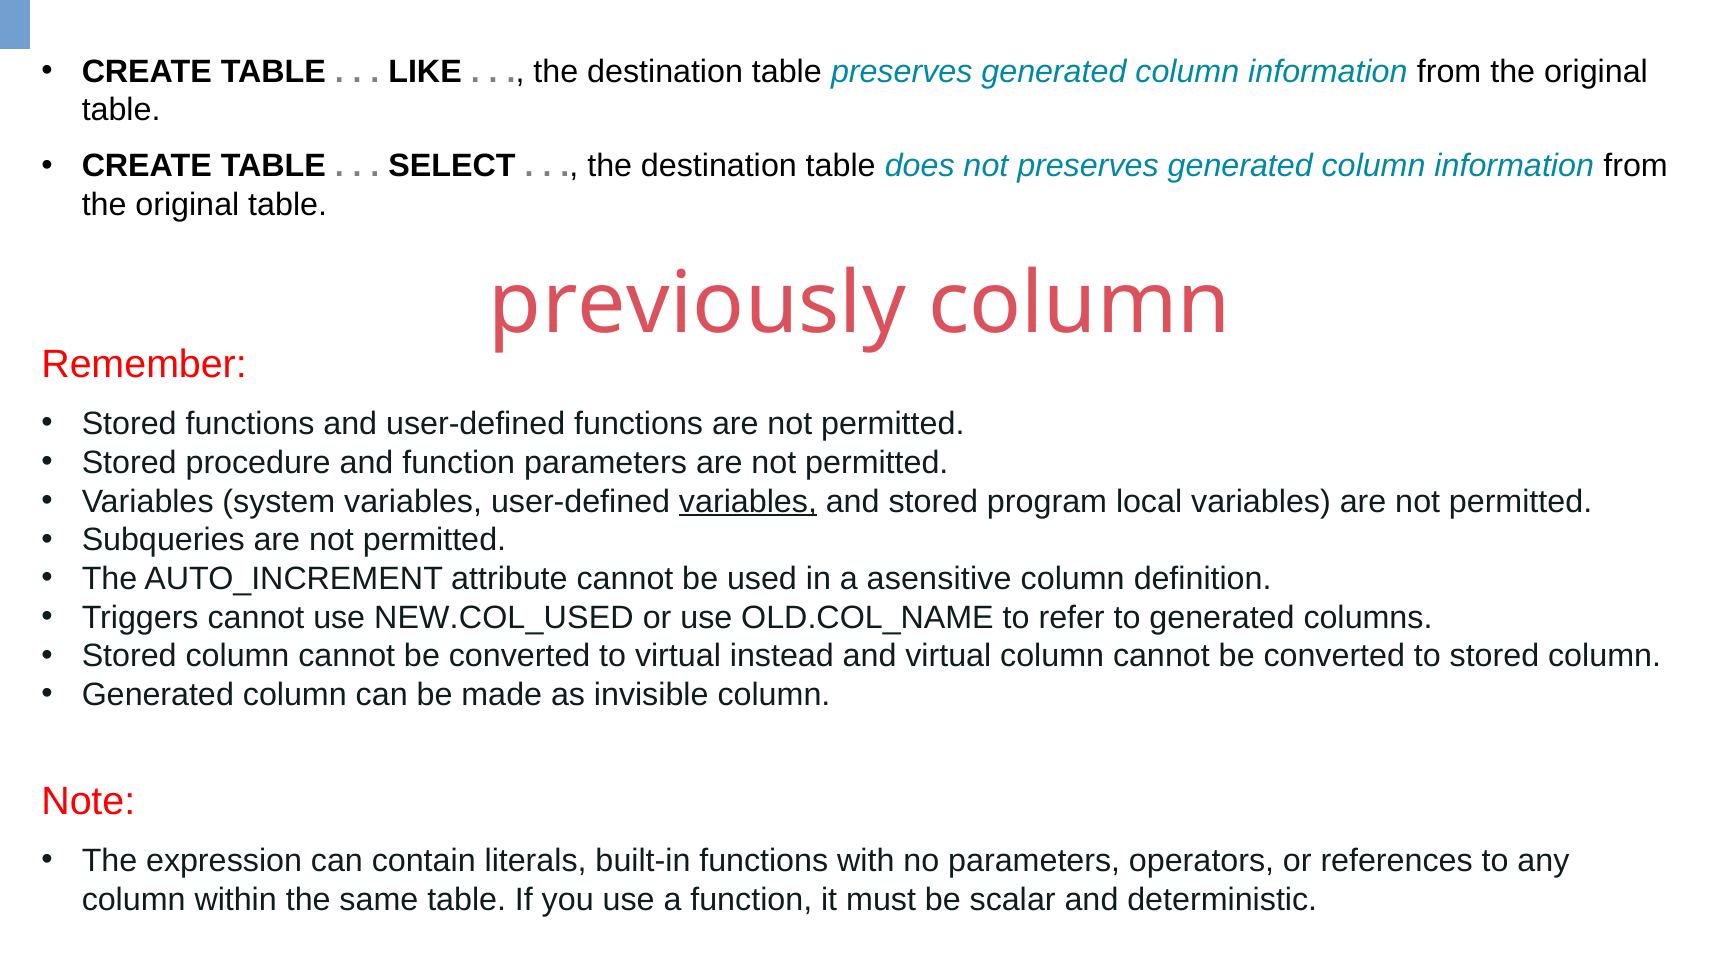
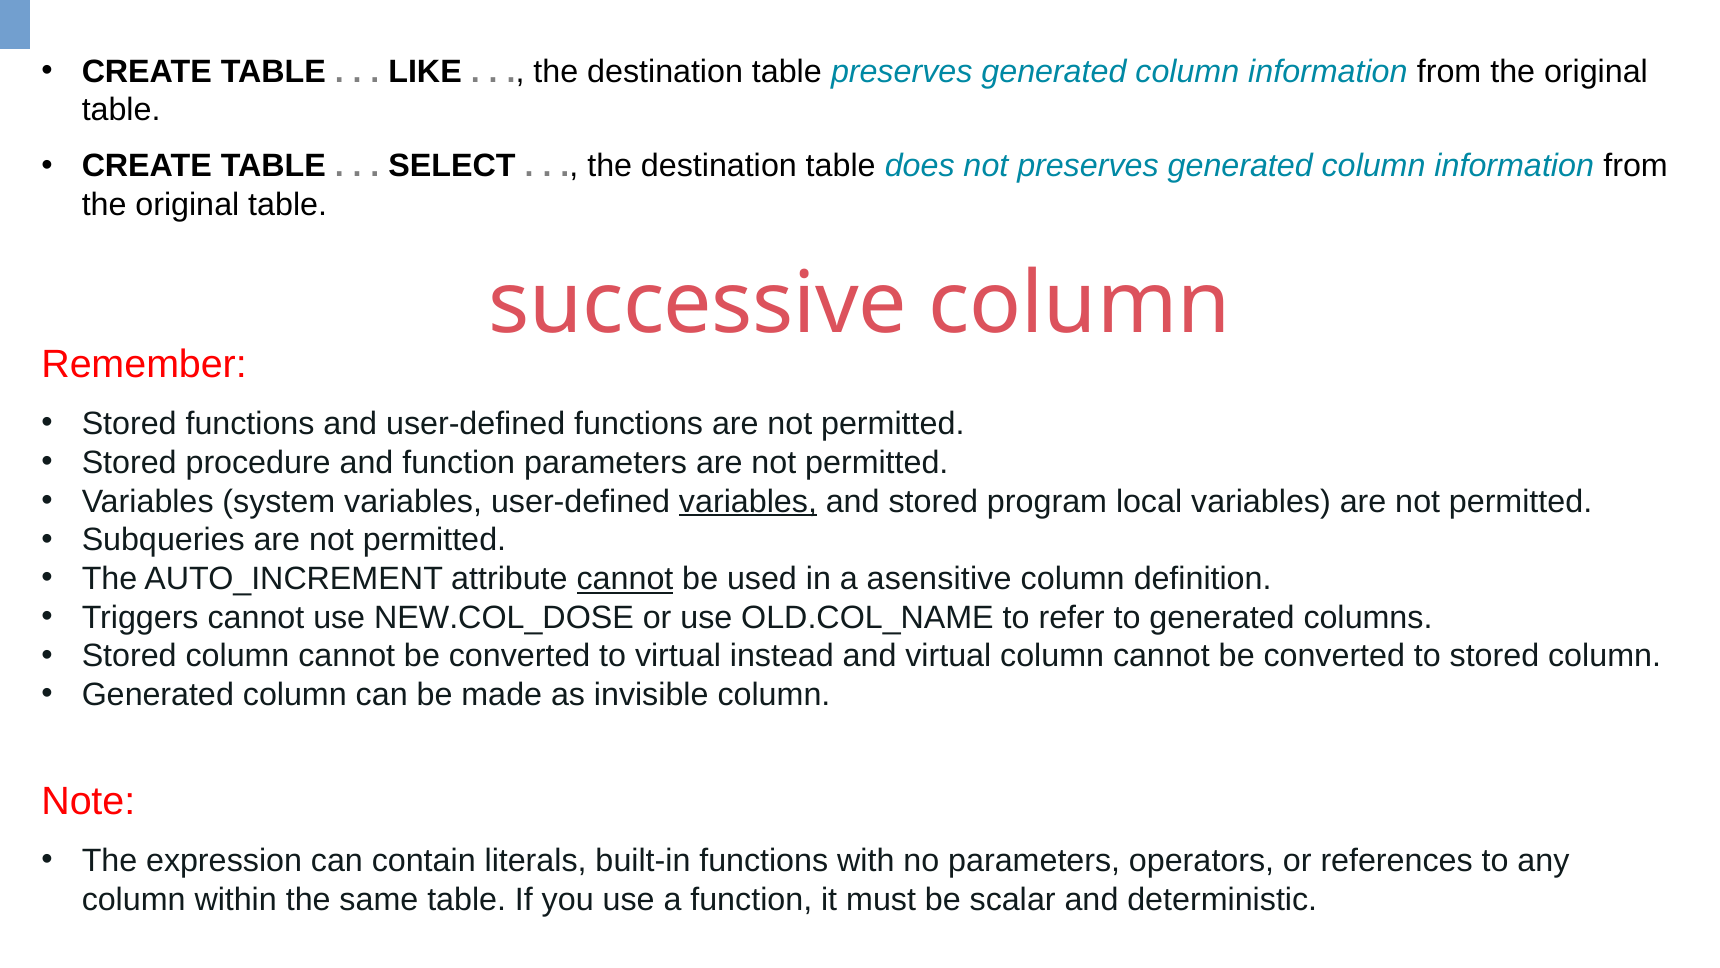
previously: previously -> successive
cannot at (625, 579) underline: none -> present
NEW.COL_USED: NEW.COL_USED -> NEW.COL_DOSE
